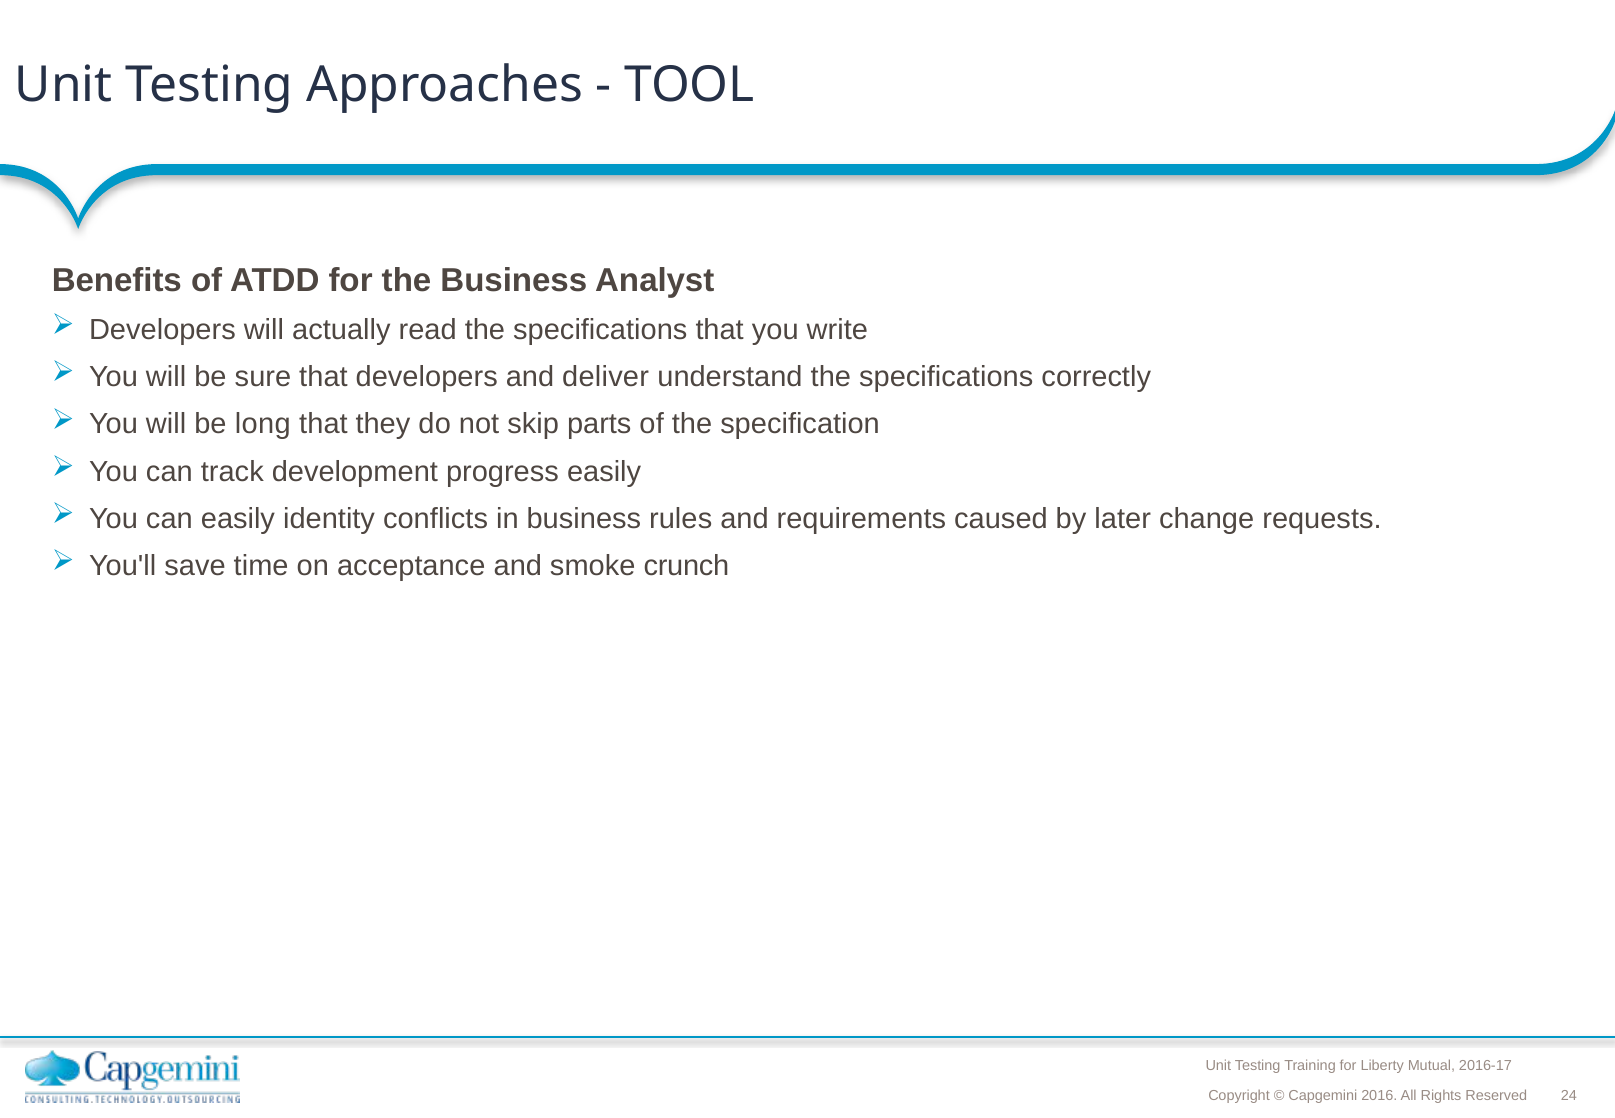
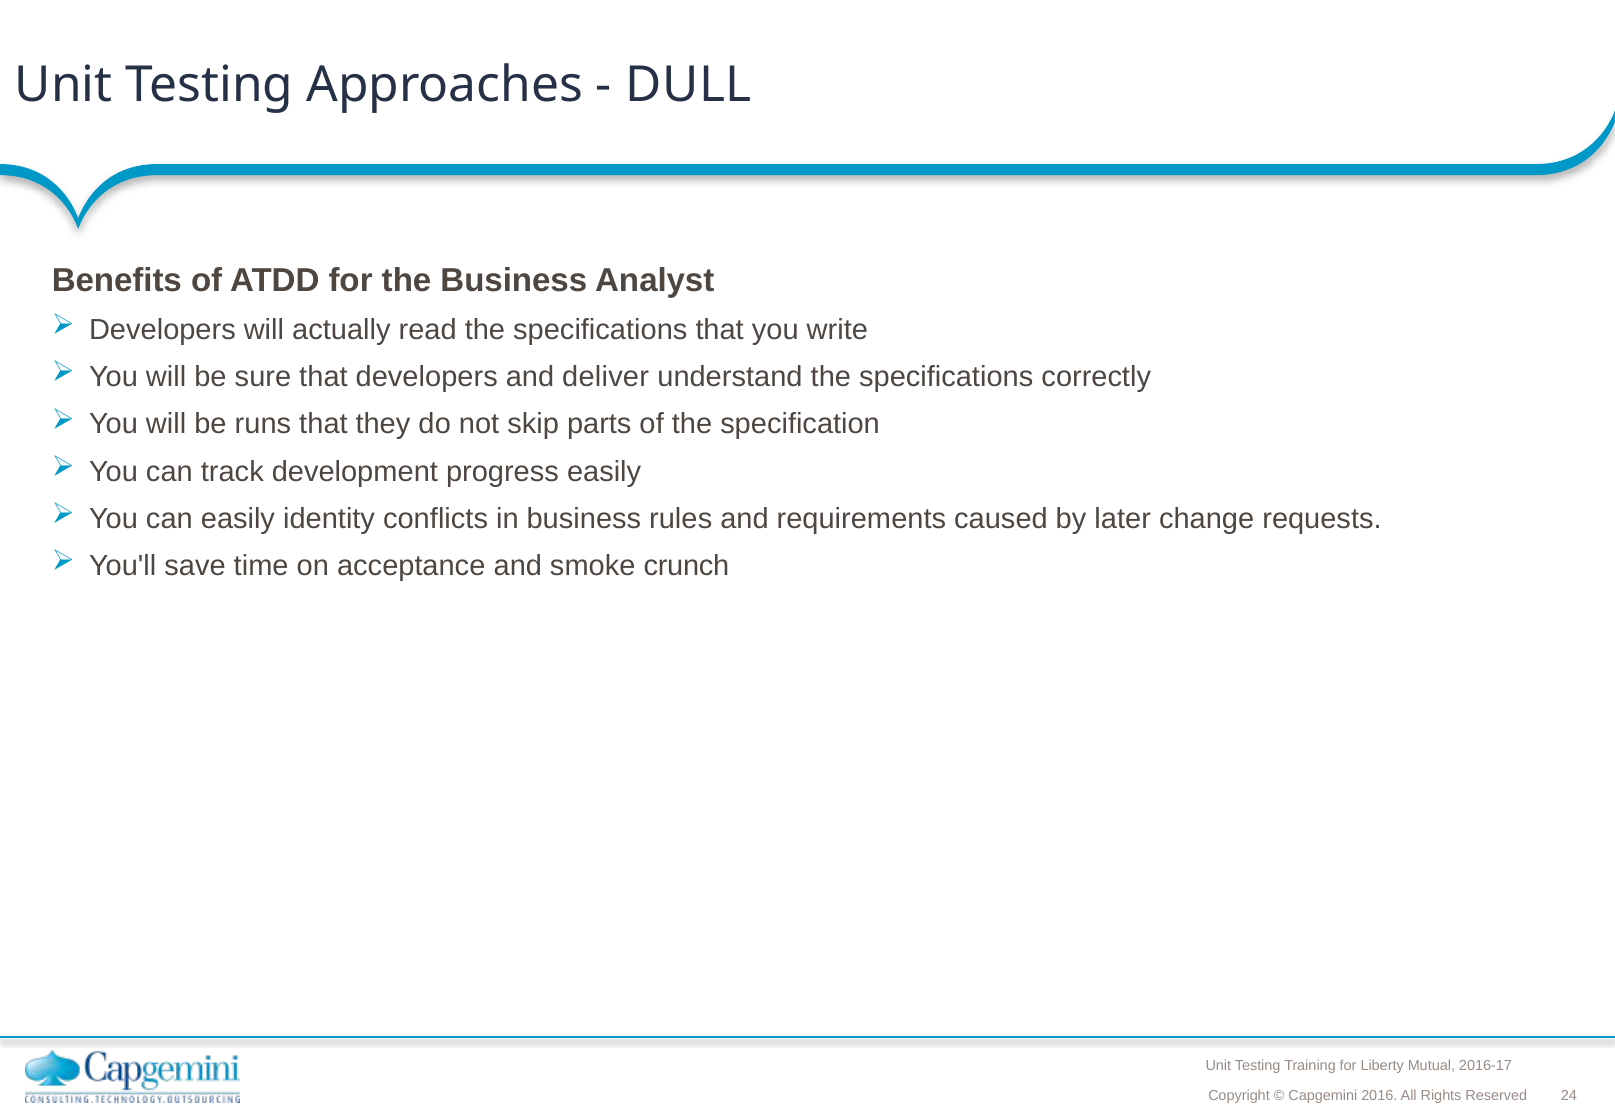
TOOL: TOOL -> DULL
long: long -> runs
